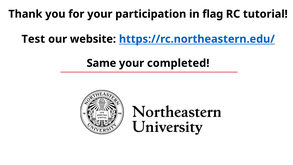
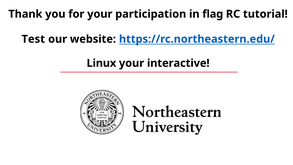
Same: Same -> Linux
completed: completed -> interactive
